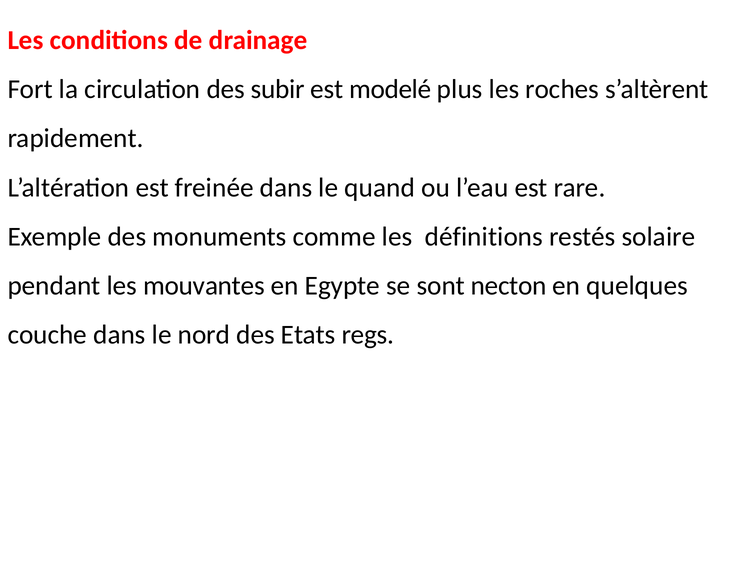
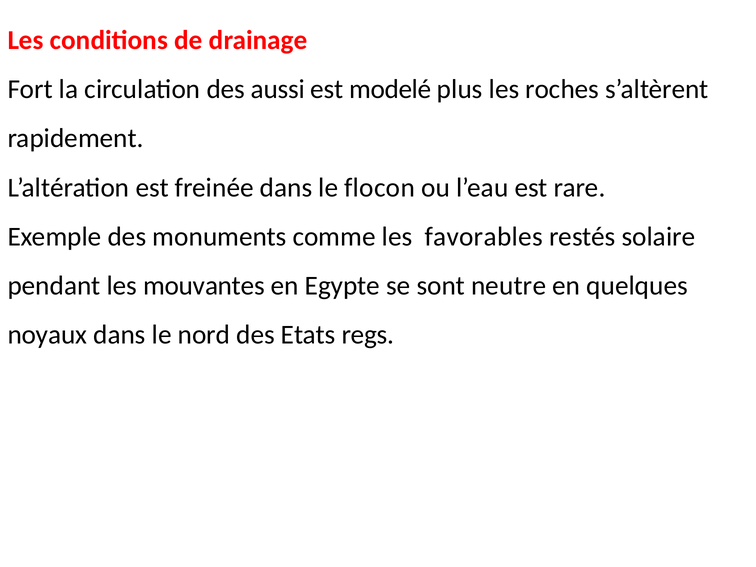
subir: subir -> aussi
quand: quand -> flocon
définitions: définitions -> favorables
necton: necton -> neutre
couche: couche -> noyaux
